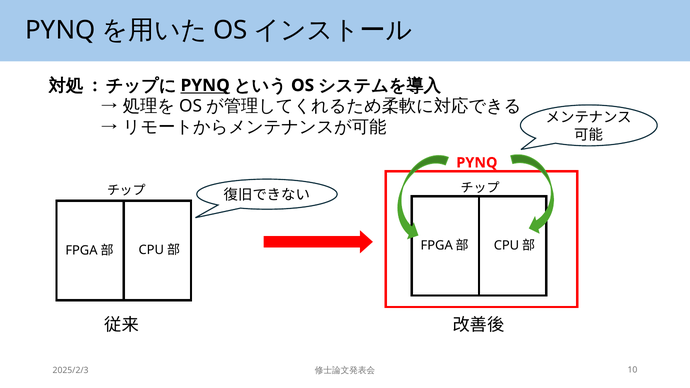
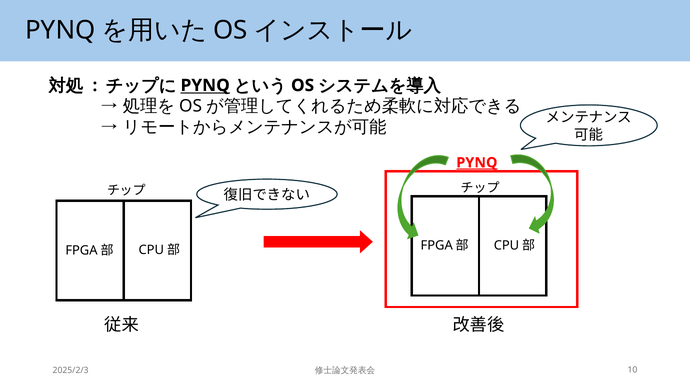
PYNQ at (477, 163) underline: none -> present
